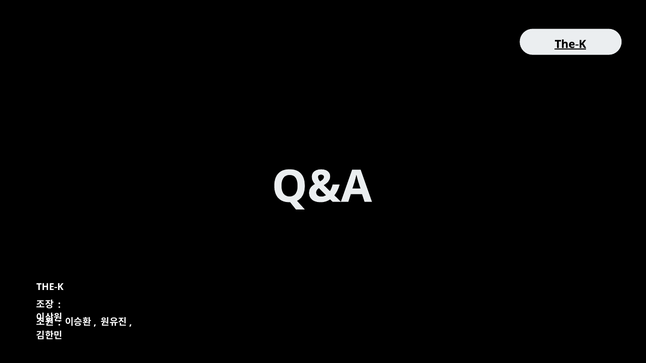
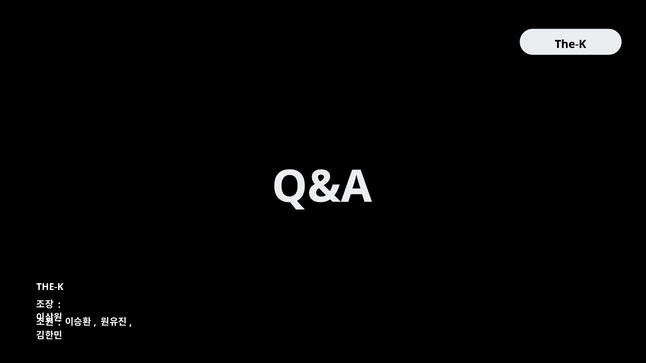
The-K at (570, 44) underline: present -> none
